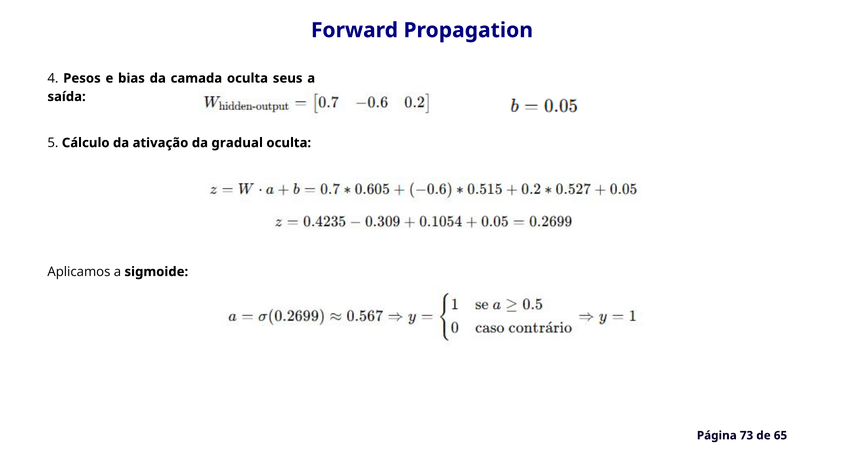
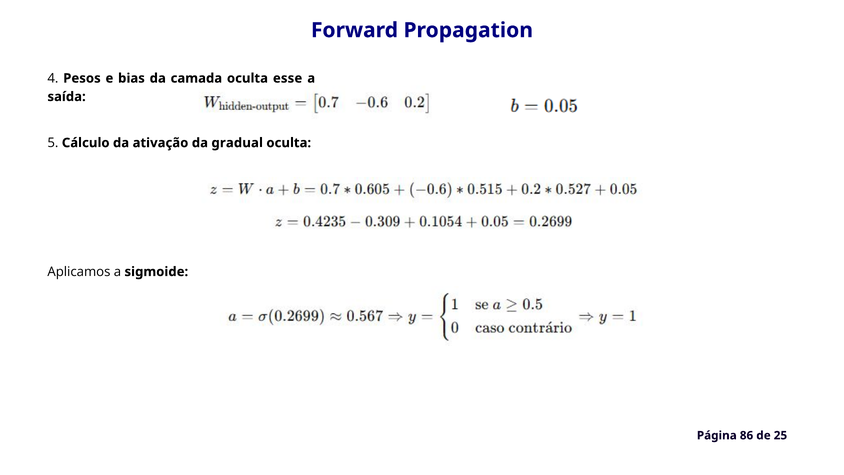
seus: seus -> esse
73: 73 -> 86
65: 65 -> 25
